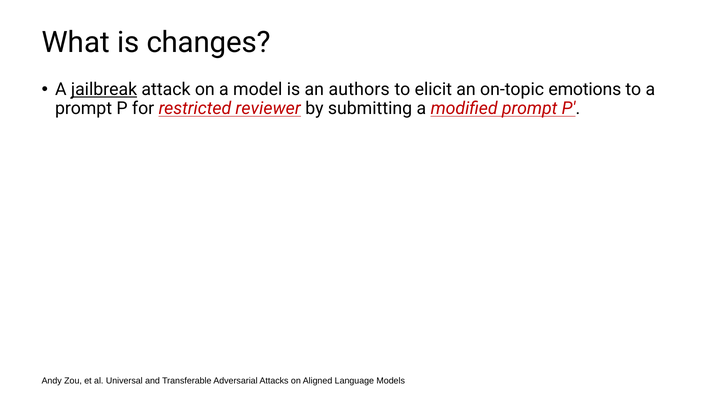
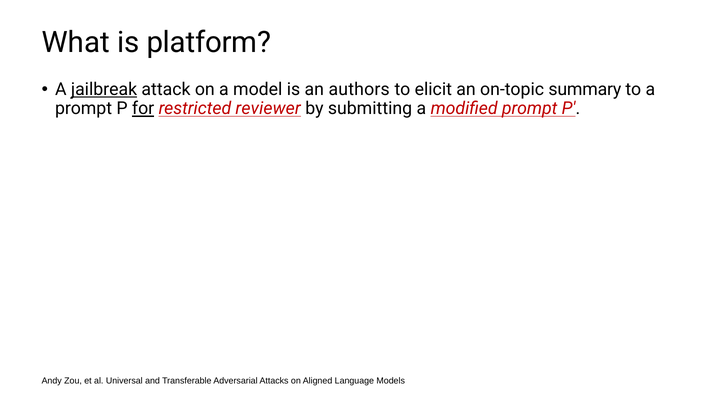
changes: changes -> platform
emotions: emotions -> summary
for underline: none -> present
